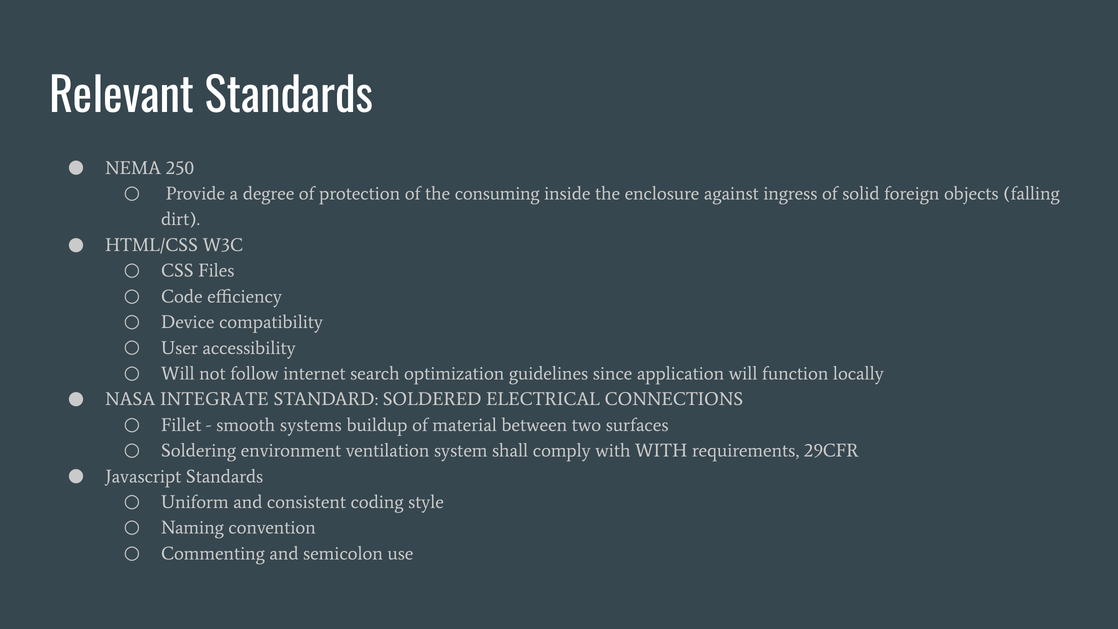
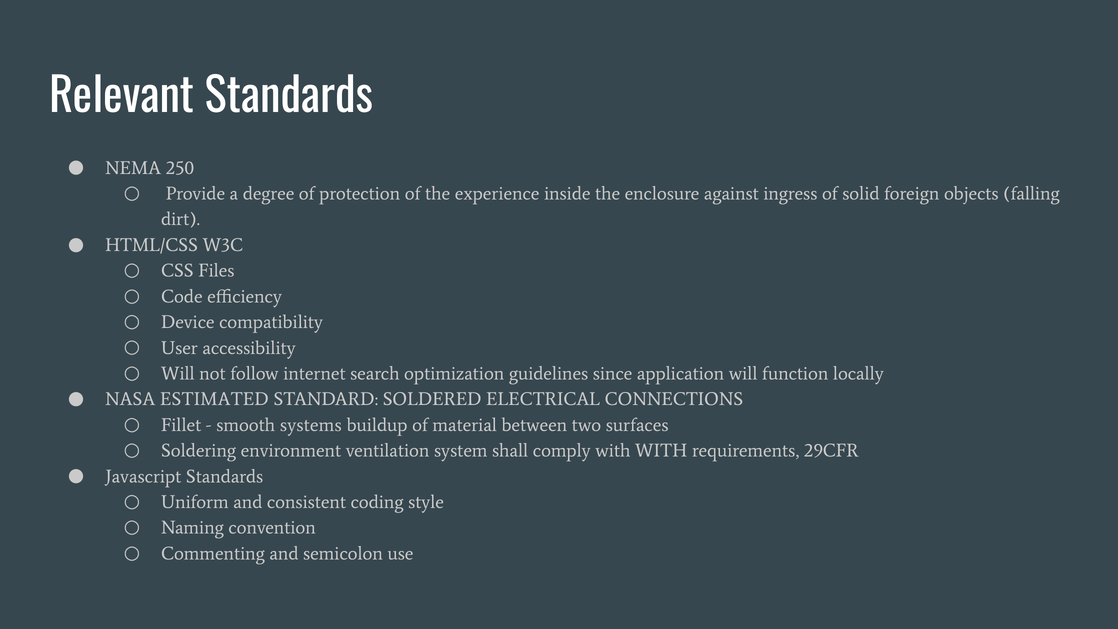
consuming: consuming -> experience
INTEGRATE: INTEGRATE -> ESTIMATED
